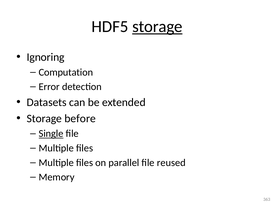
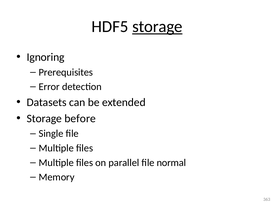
Computation: Computation -> Prerequisites
Single underline: present -> none
reused: reused -> normal
